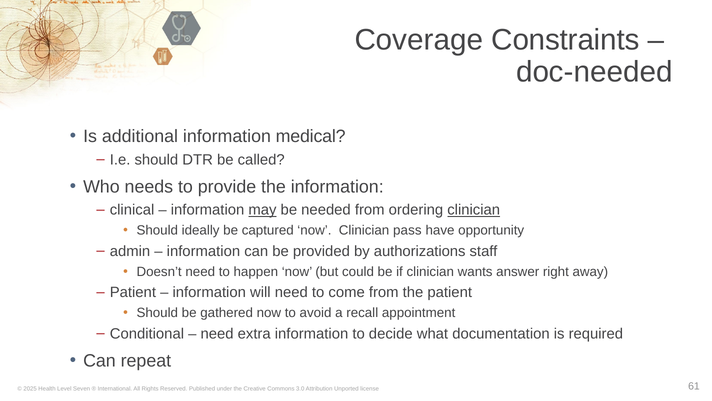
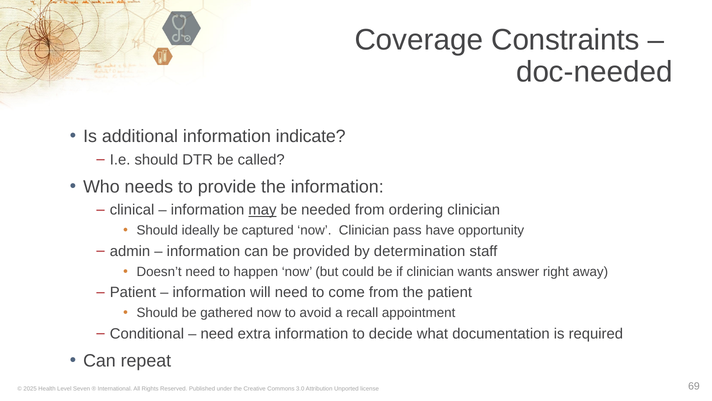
medical: medical -> indicate
clinician at (474, 210) underline: present -> none
authorizations: authorizations -> determination
61: 61 -> 69
